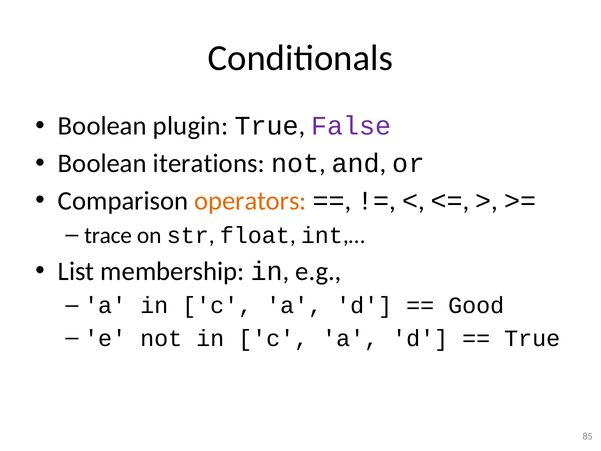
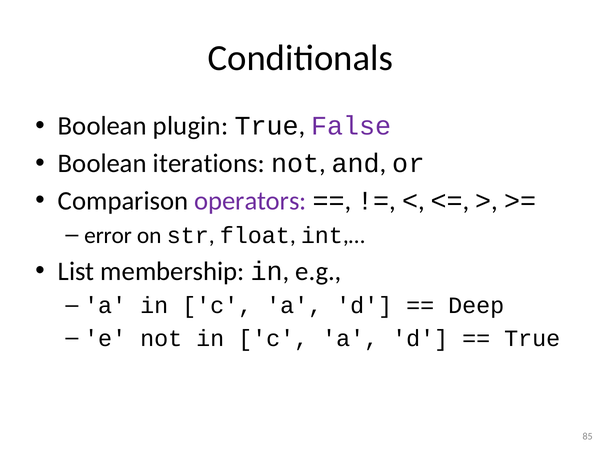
operators colour: orange -> purple
trace: trace -> error
Good: Good -> Deep
